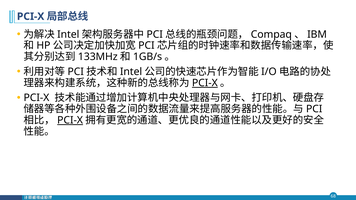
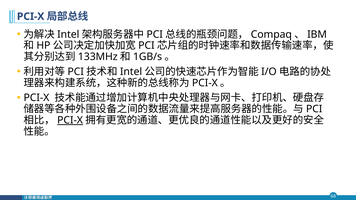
PCI-X at (205, 83) underline: present -> none
